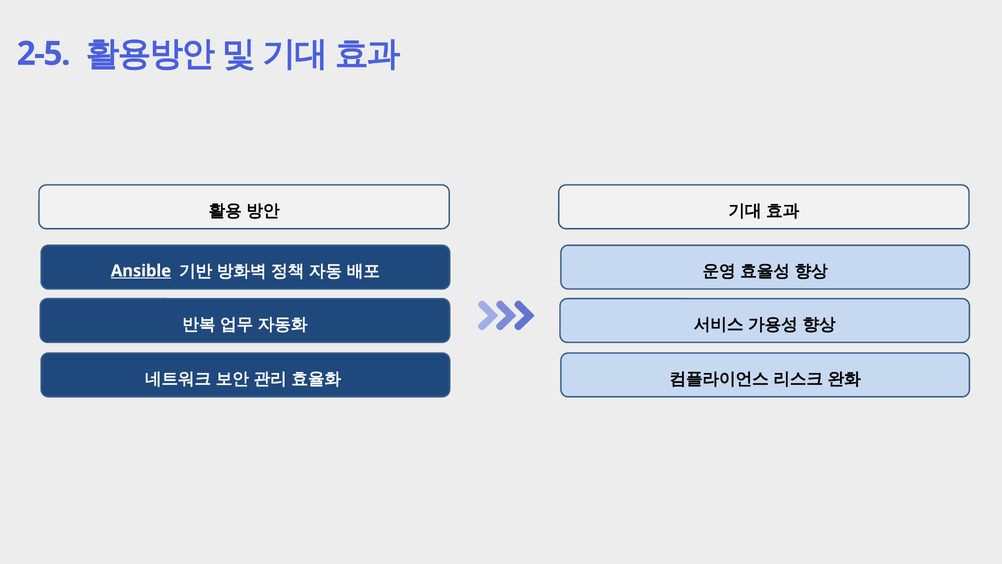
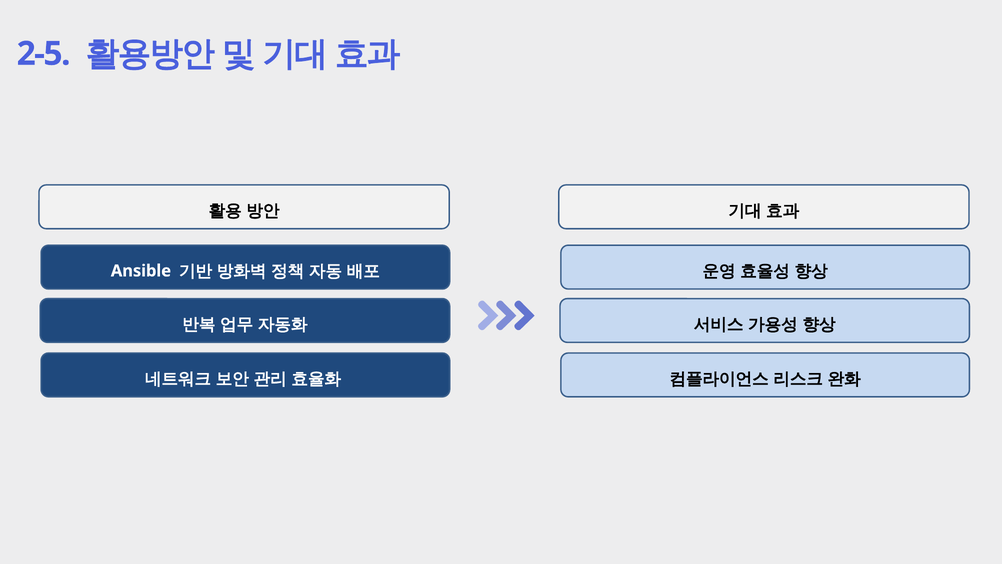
Ansible underline: present -> none
